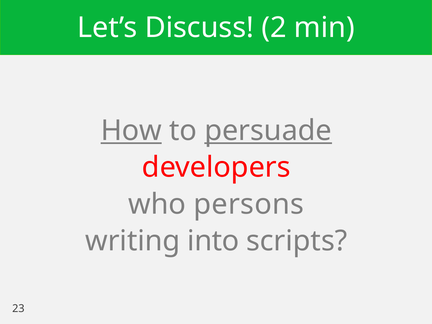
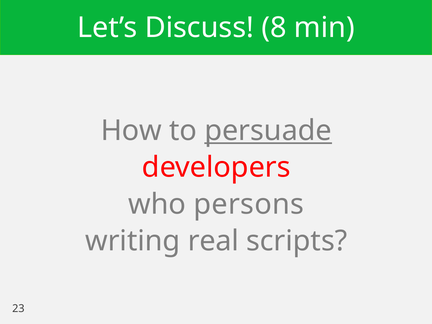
2: 2 -> 8
How underline: present -> none
into: into -> real
